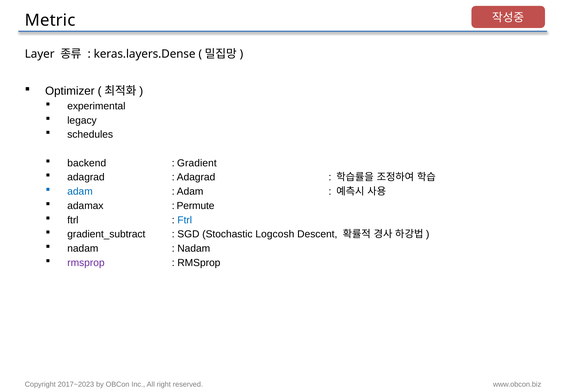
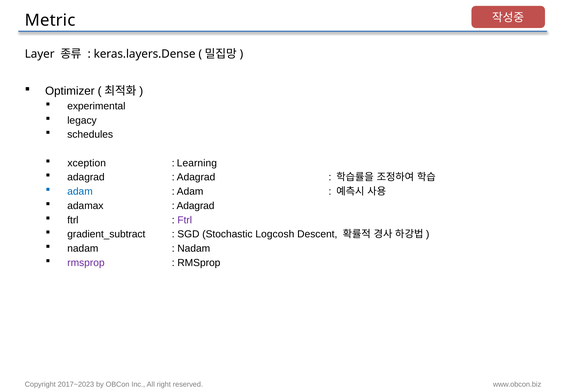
backend: backend -> xception
Gradient: Gradient -> Learning
Permute at (196, 206): Permute -> Adagrad
Ftrl at (185, 220) colour: blue -> purple
